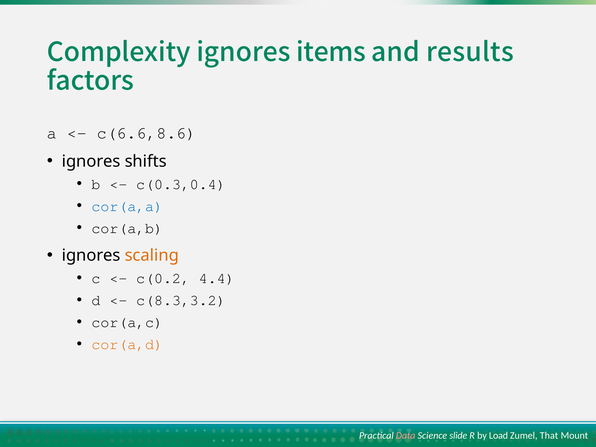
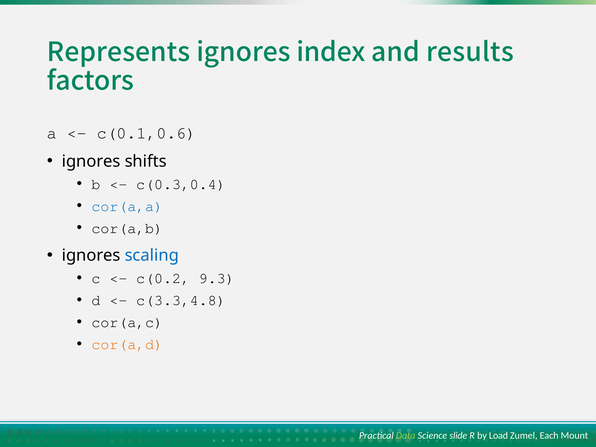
Complexity: Complexity -> Represents
items: items -> index
c(6.6,8.6: c(6.6,8.6 -> c(0.1,0.6
scaling colour: orange -> blue
4.4: 4.4 -> 9.3
c(8.3,3.2: c(8.3,3.2 -> c(3.3,4.8
Data colour: pink -> light green
That: That -> Each
